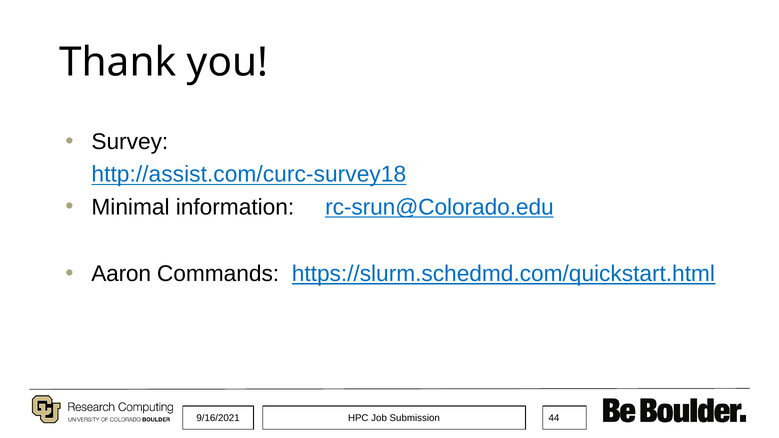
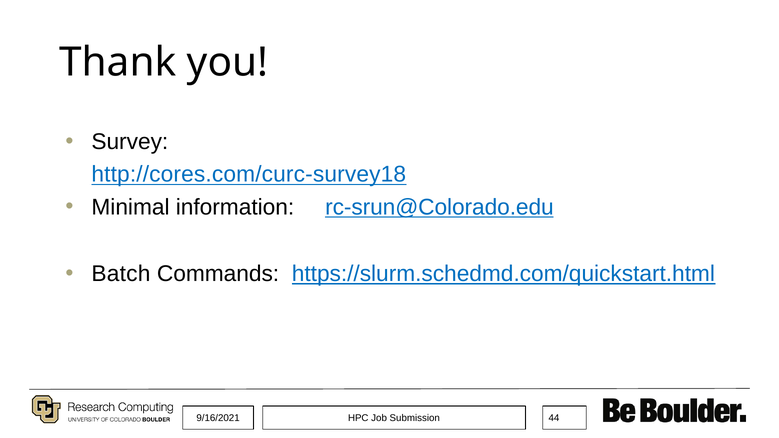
http://assist.com/curc-survey18: http://assist.com/curc-survey18 -> http://cores.com/curc-survey18
Aaron: Aaron -> Batch
